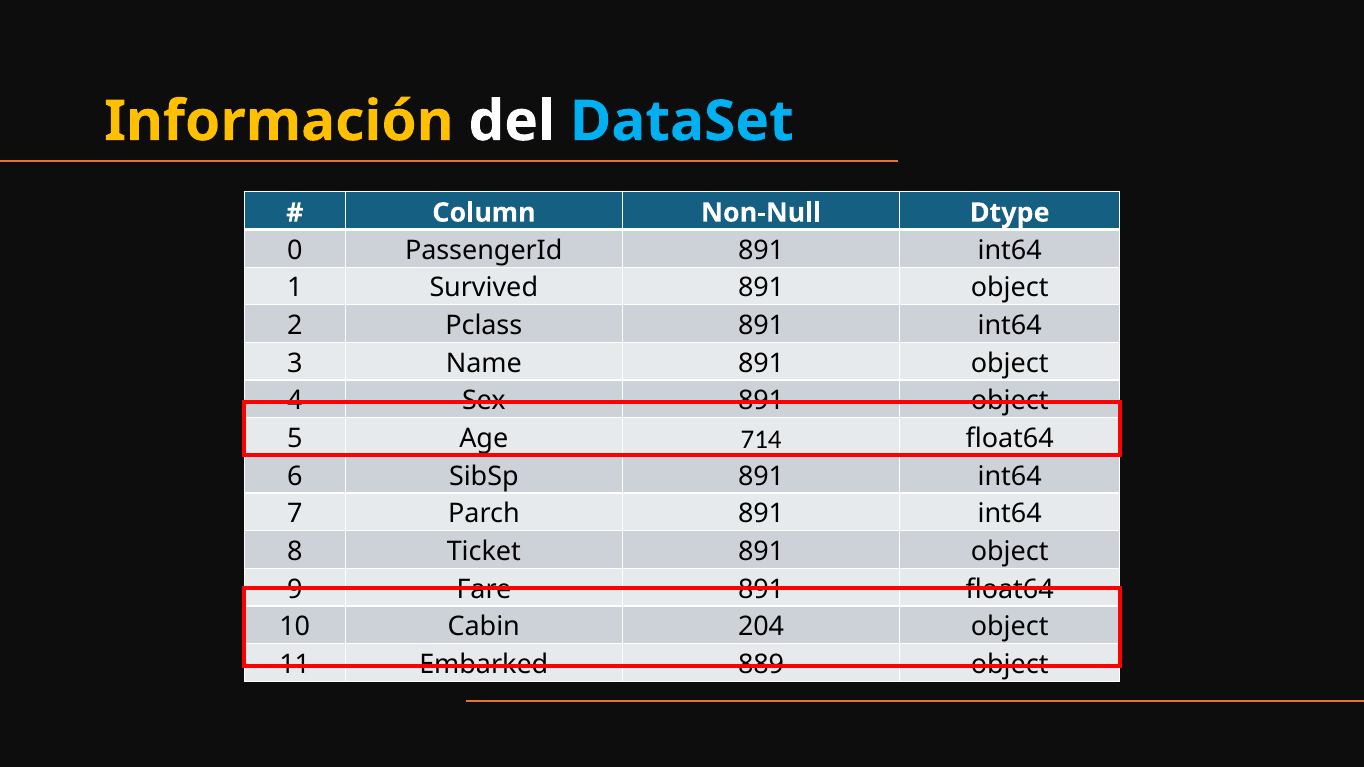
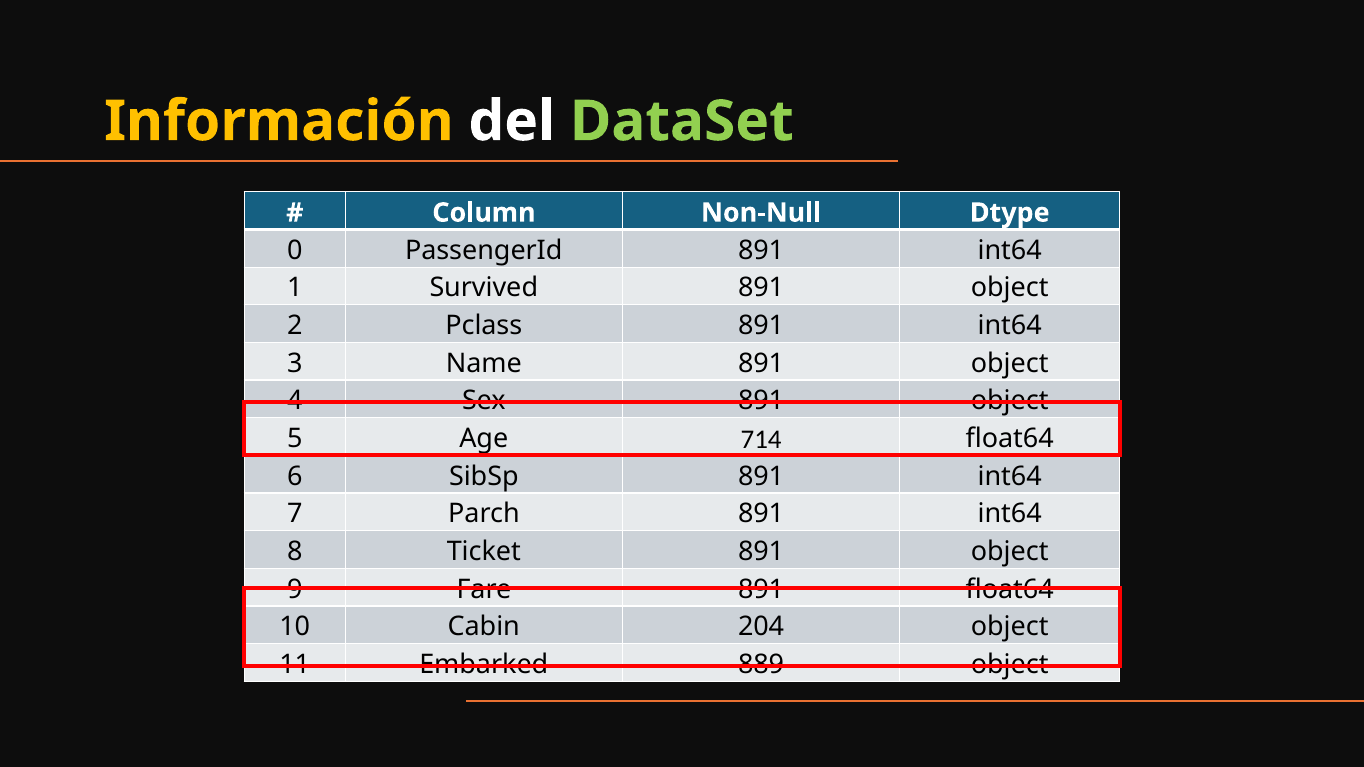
DataSet colour: light blue -> light green
